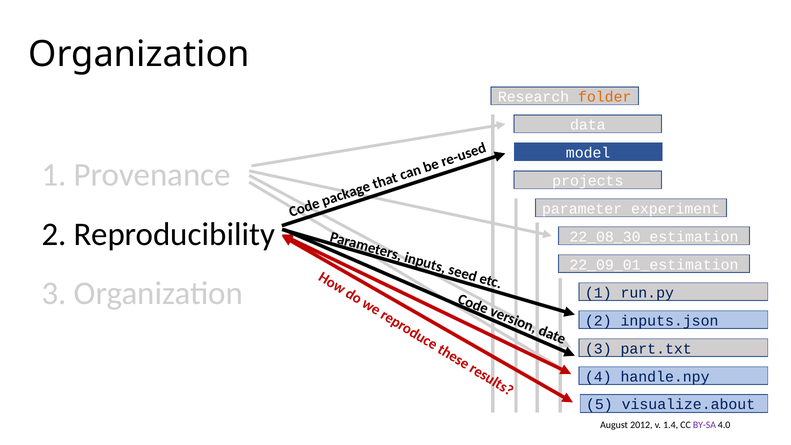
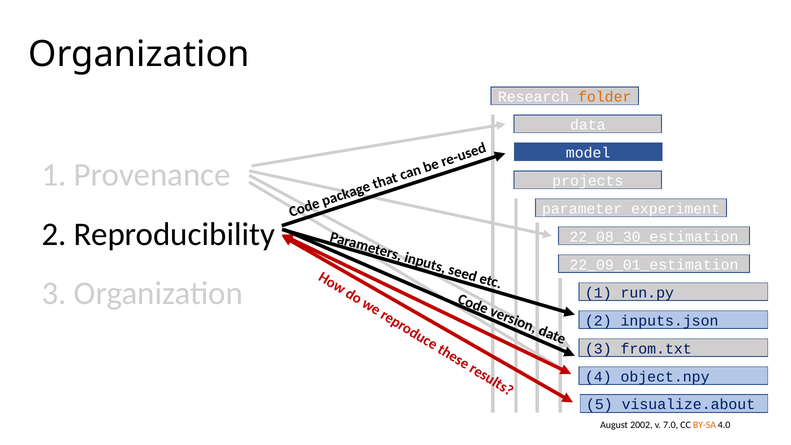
part.txt: part.txt -> from.txt
handle.npy: handle.npy -> object.npy
2012: 2012 -> 2002
1.4: 1.4 -> 7.0
BY-SA colour: purple -> orange
